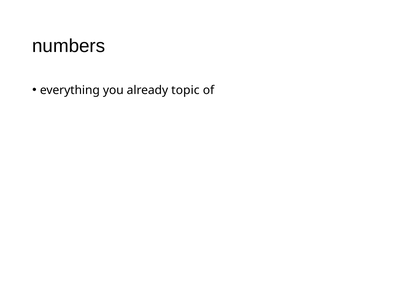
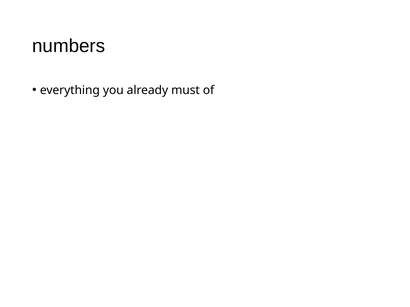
topic: topic -> must
